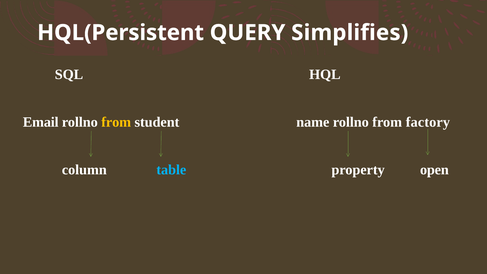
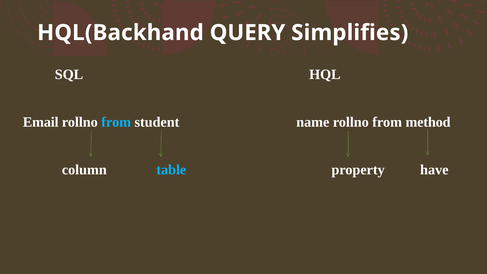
HQL(Persistent: HQL(Persistent -> HQL(Backhand
from at (116, 122) colour: yellow -> light blue
factory: factory -> method
open: open -> have
